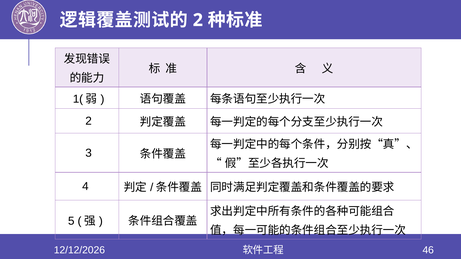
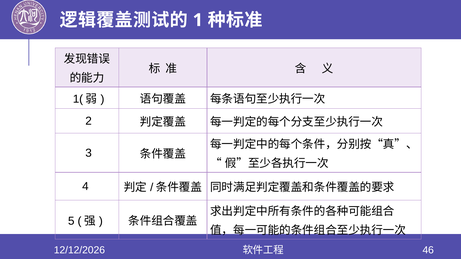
2 at (198, 20): 2 -> 1
